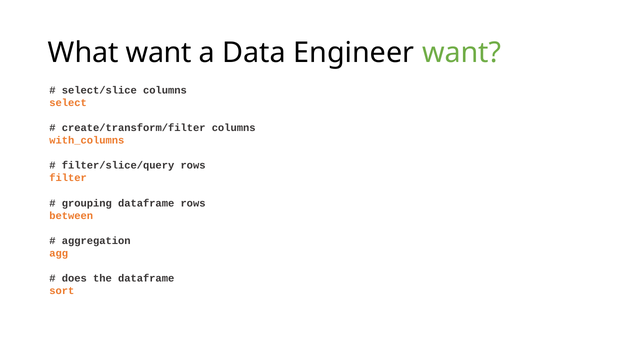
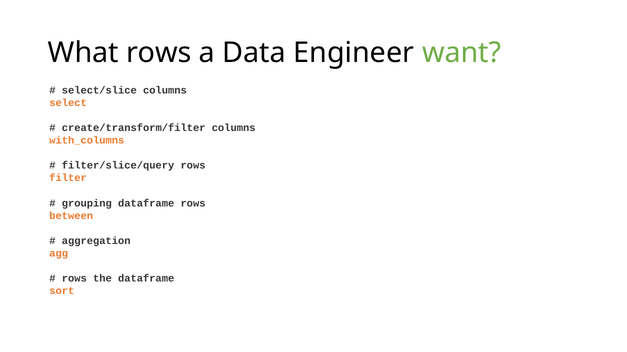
What want: want -> rows
does at (74, 279): does -> rows
